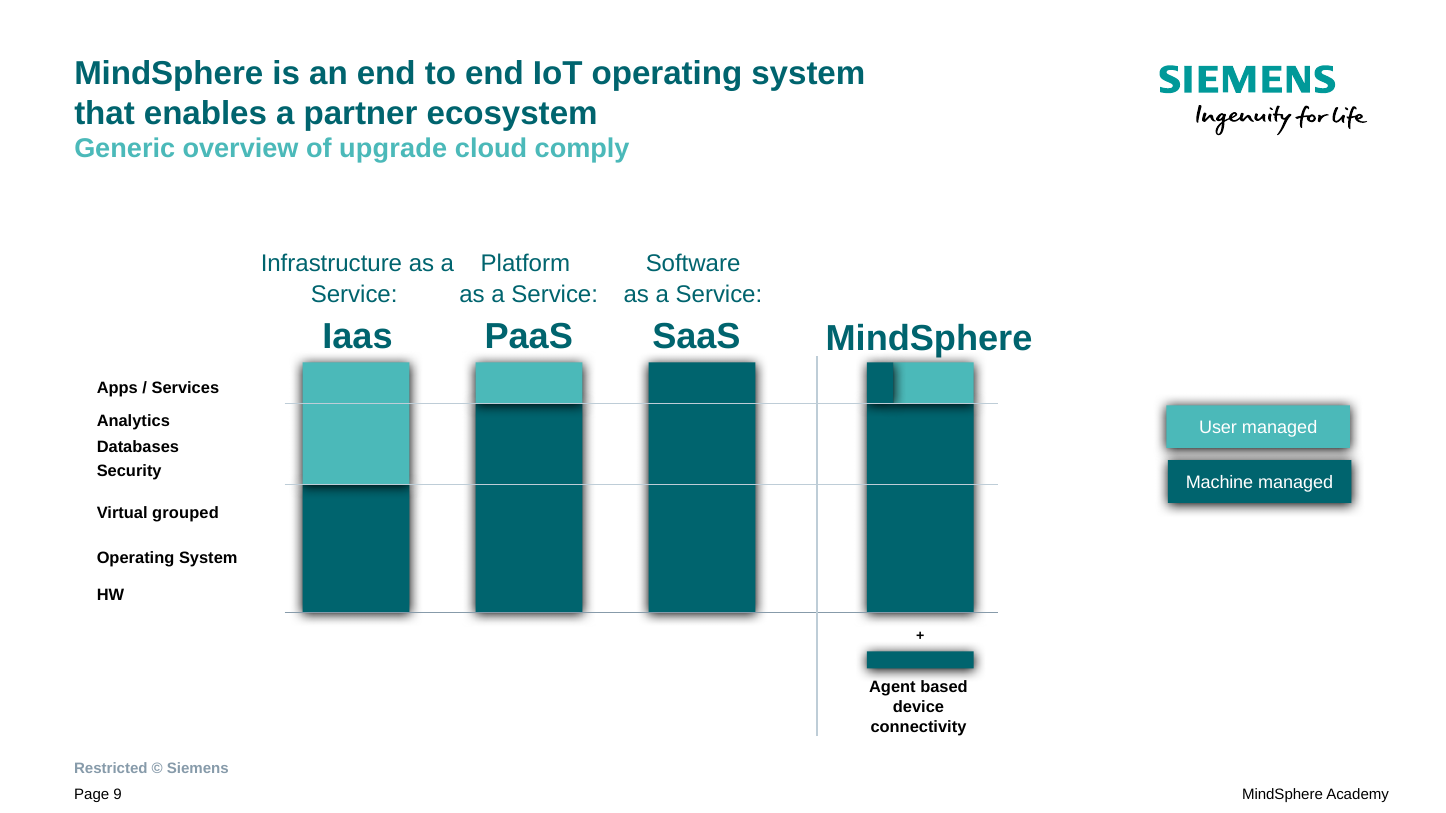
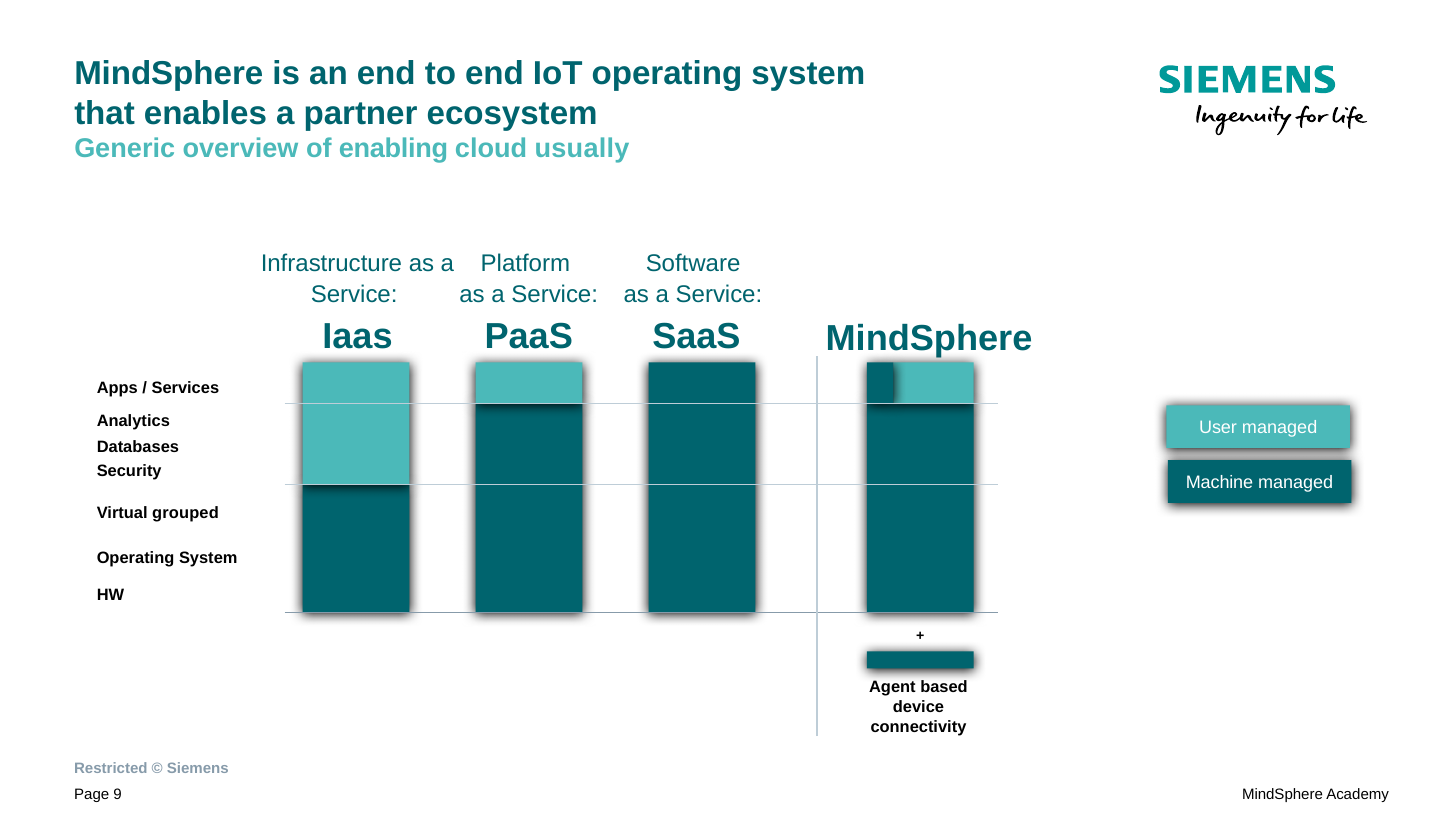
upgrade: upgrade -> enabling
comply: comply -> usually
